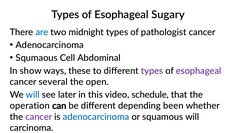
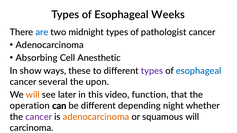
Sugary: Sugary -> Weeks
Squmaous: Squmaous -> Absorbing
Abdominal: Abdominal -> Anesthetic
esophageal at (199, 71) colour: purple -> blue
open: open -> upon
will at (33, 95) colour: blue -> orange
schedule: schedule -> function
been: been -> night
adenocarcinoma at (96, 117) colour: blue -> orange
